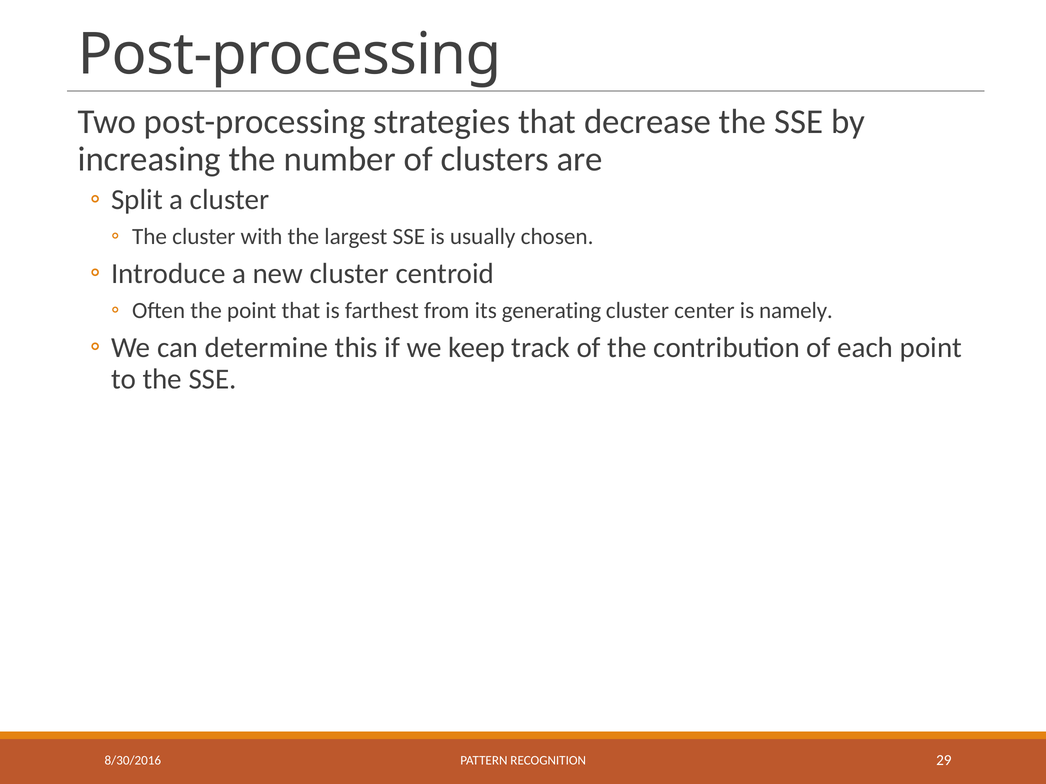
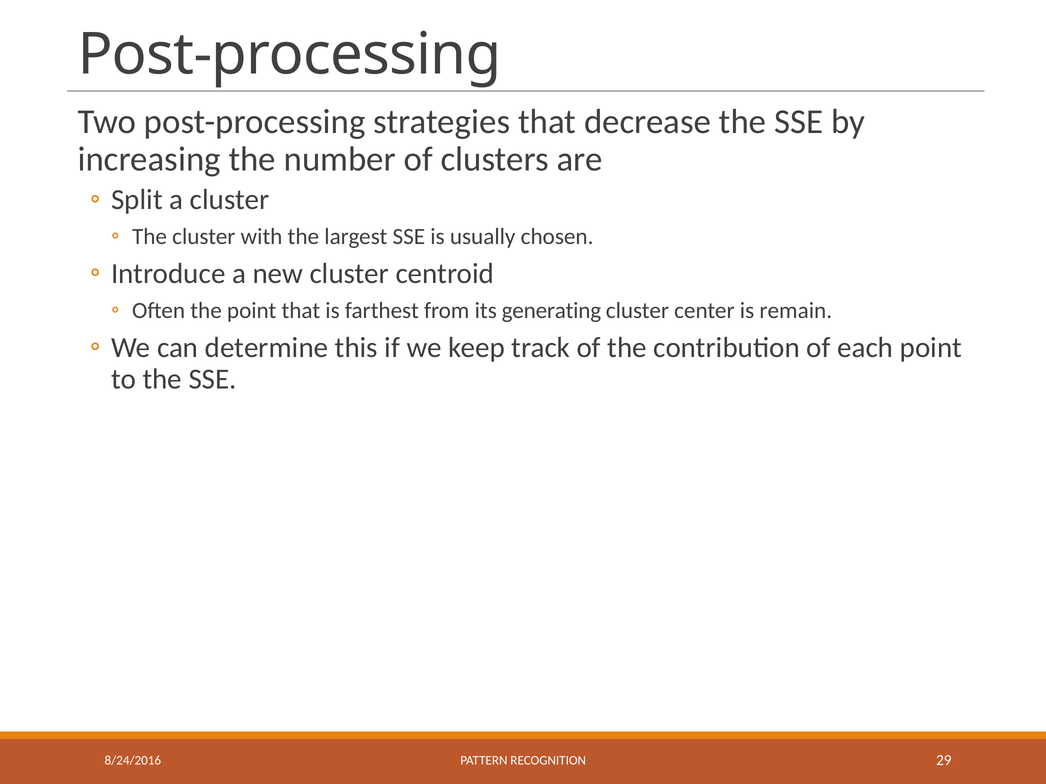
namely: namely -> remain
8/30/2016: 8/30/2016 -> 8/24/2016
